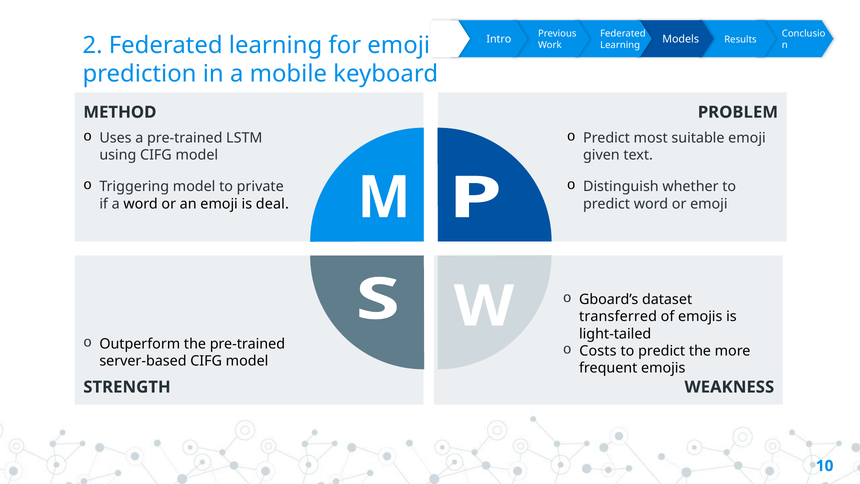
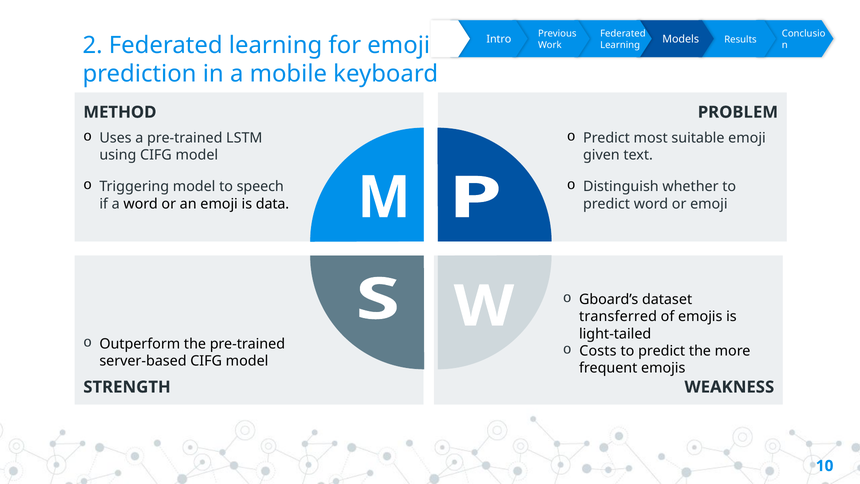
private: private -> speech
deal: deal -> data
